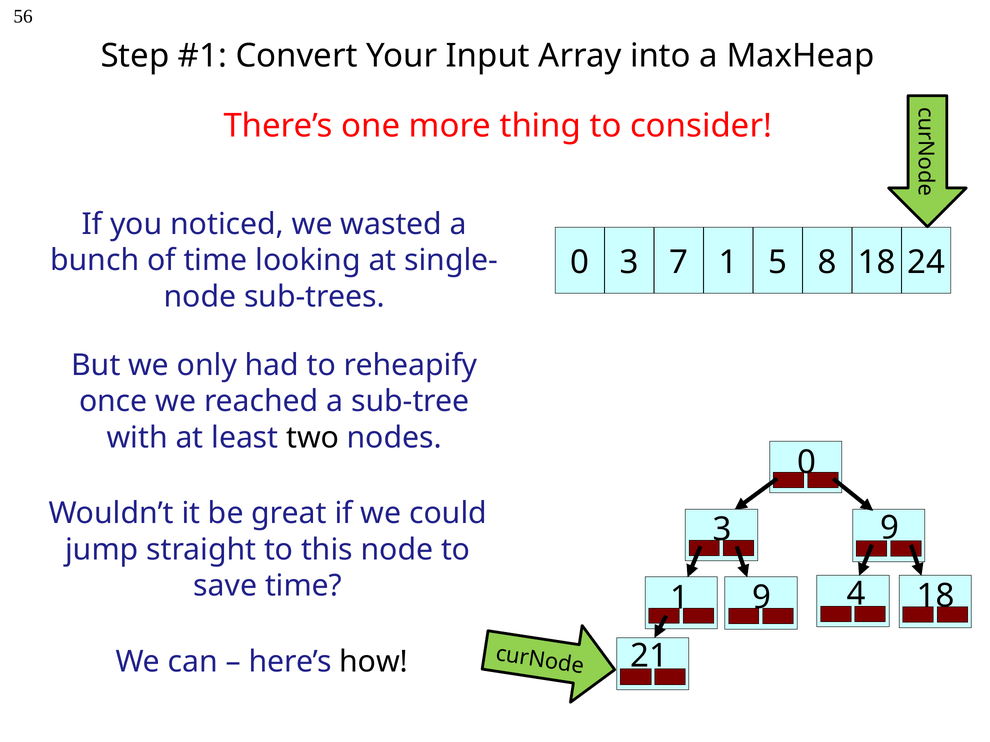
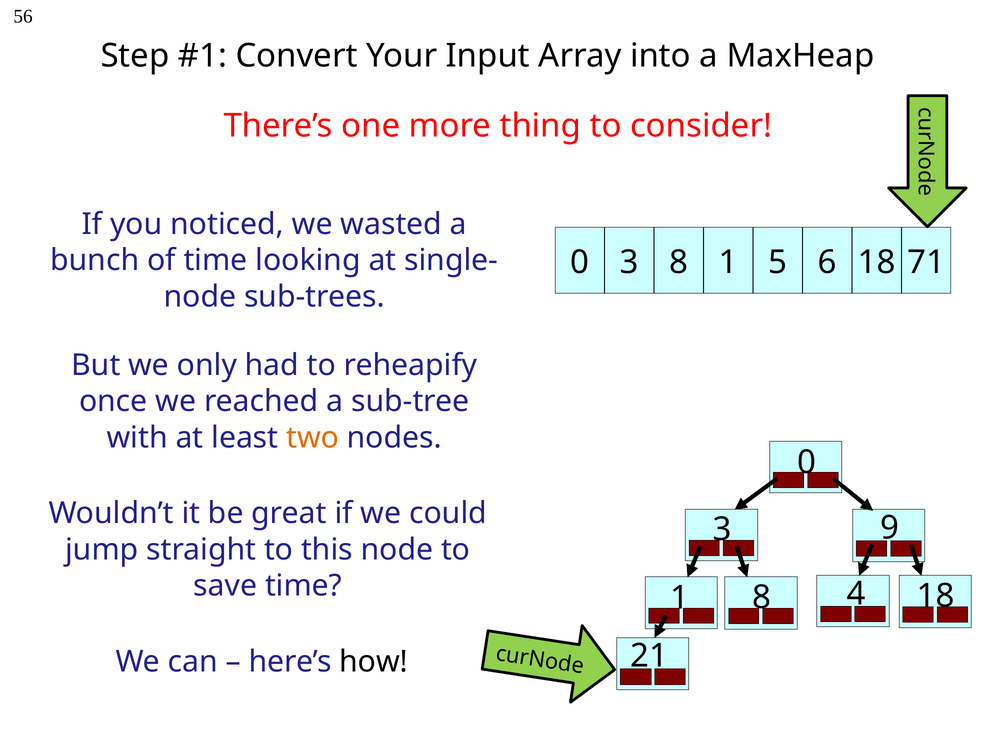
3 7: 7 -> 8
8: 8 -> 6
24: 24 -> 71
two colour: black -> orange
1 9: 9 -> 8
